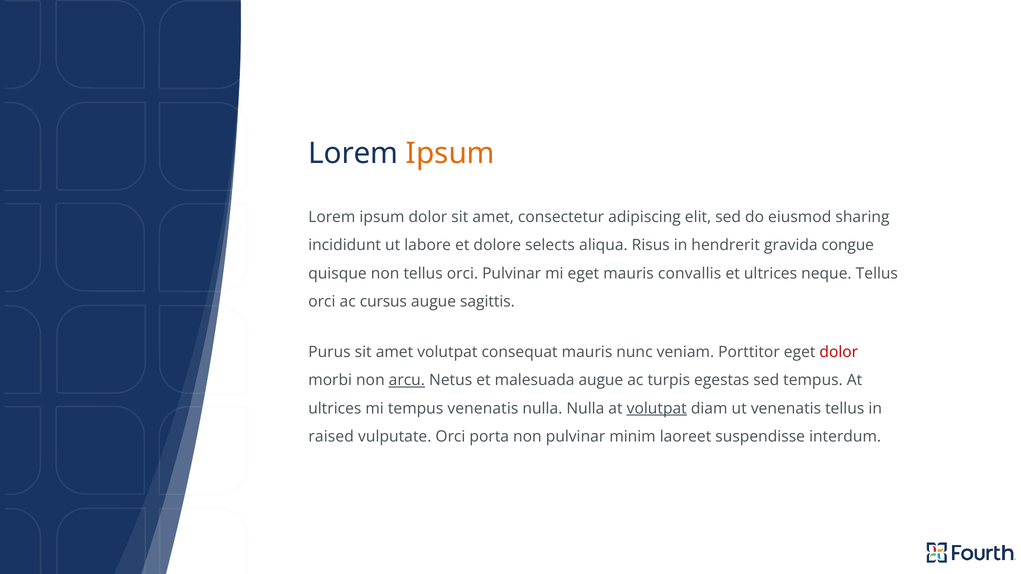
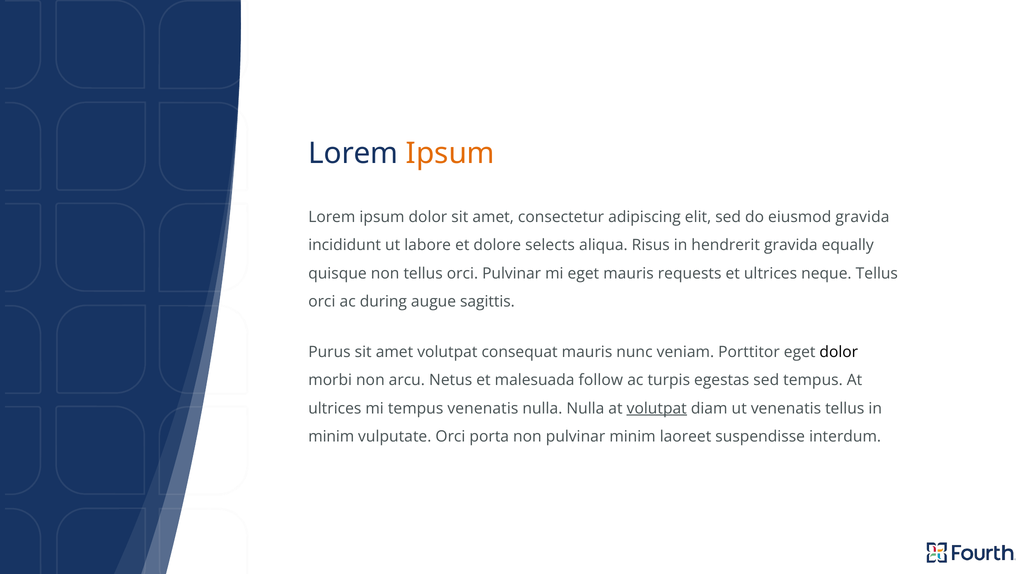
eiusmod sharing: sharing -> gravida
congue: congue -> equally
convallis: convallis -> requests
cursus: cursus -> during
dolor at (839, 352) colour: red -> black
arcu underline: present -> none
malesuada augue: augue -> follow
raised at (331, 437): raised -> minim
